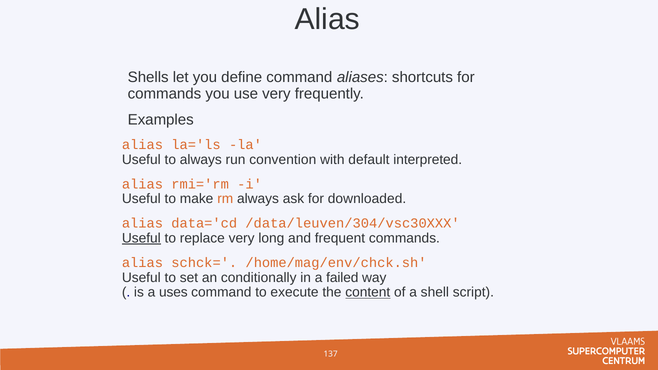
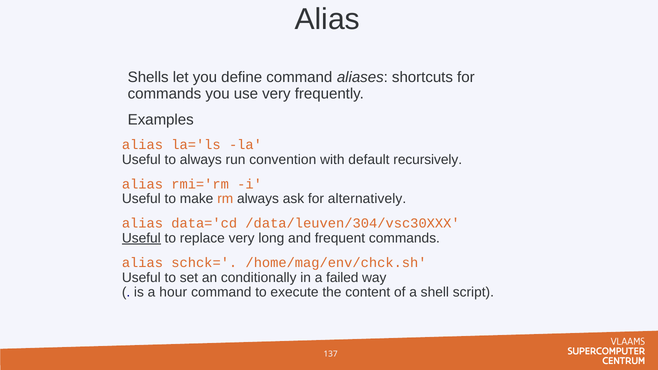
interpreted: interpreted -> recursively
downloaded: downloaded -> alternatively
uses: uses -> hour
content underline: present -> none
